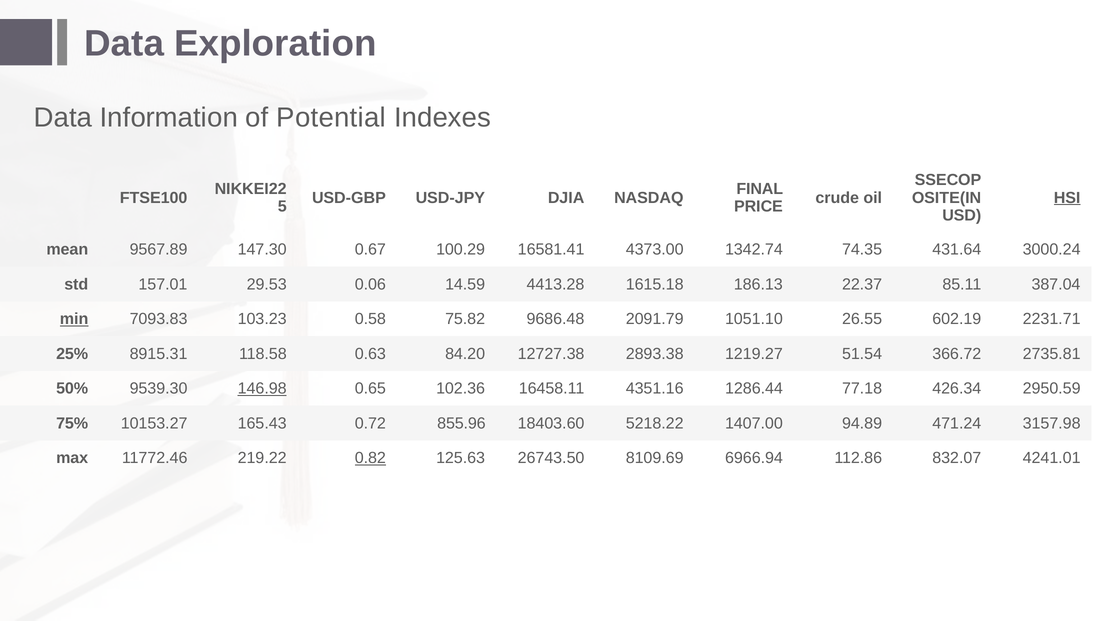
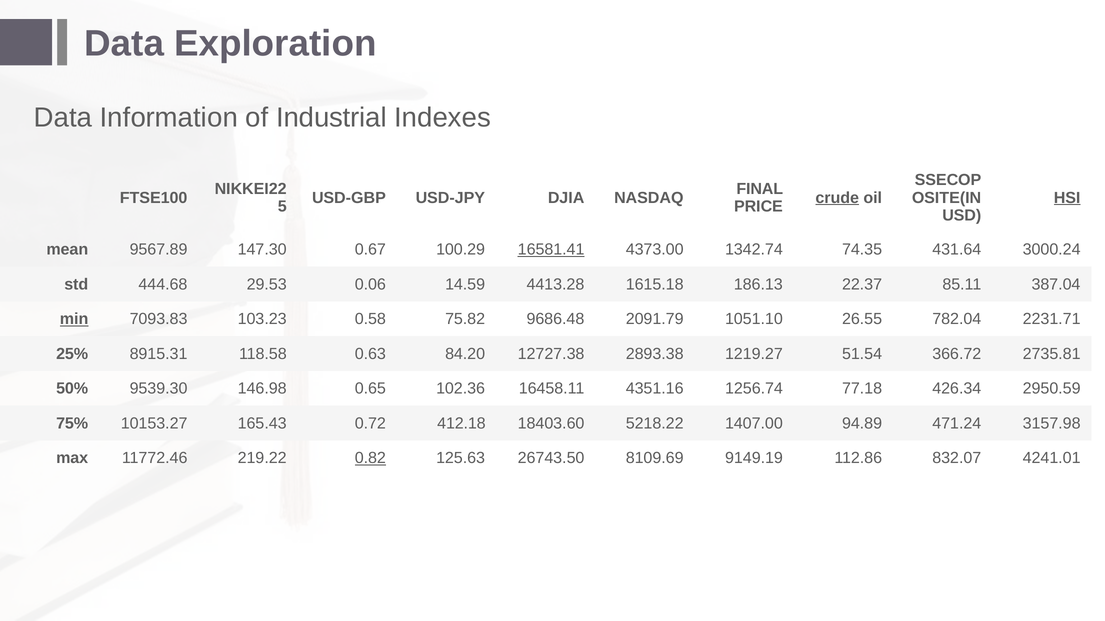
Potential: Potential -> Industrial
crude underline: none -> present
16581.41 underline: none -> present
157.01: 157.01 -> 444.68
602.19: 602.19 -> 782.04
146.98 underline: present -> none
1286.44: 1286.44 -> 1256.74
855.96: 855.96 -> 412.18
6966.94: 6966.94 -> 9149.19
